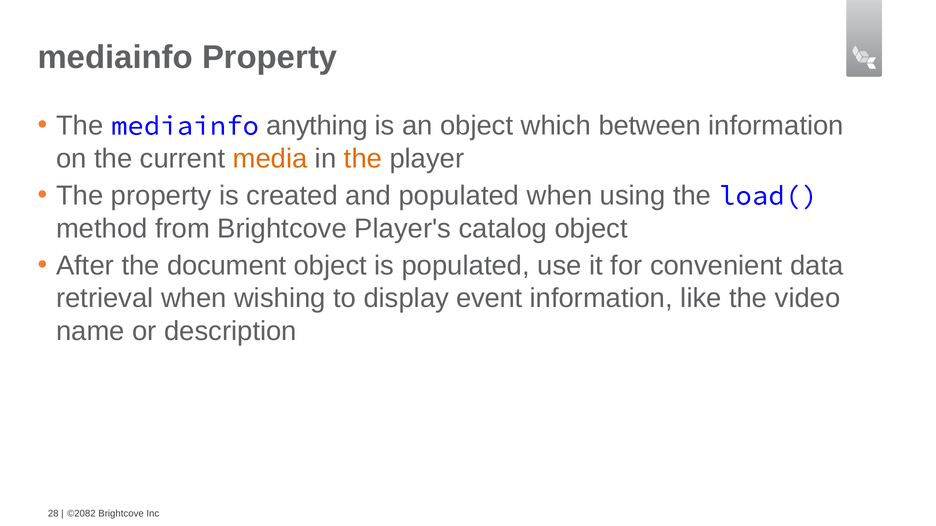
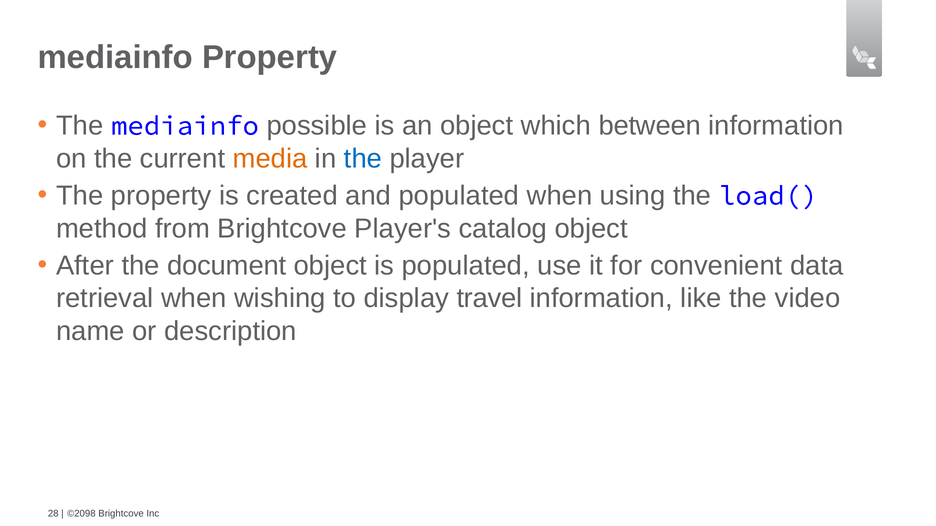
anything: anything -> possible
the at (363, 159) colour: orange -> blue
event: event -> travel
©2082: ©2082 -> ©2098
